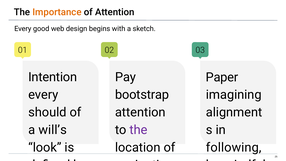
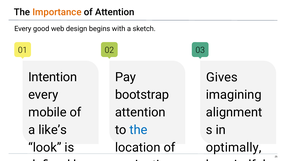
Paper: Paper -> Gives
should: should -> mobile
will’s: will’s -> like’s
the at (138, 130) colour: purple -> blue
following: following -> optimally
